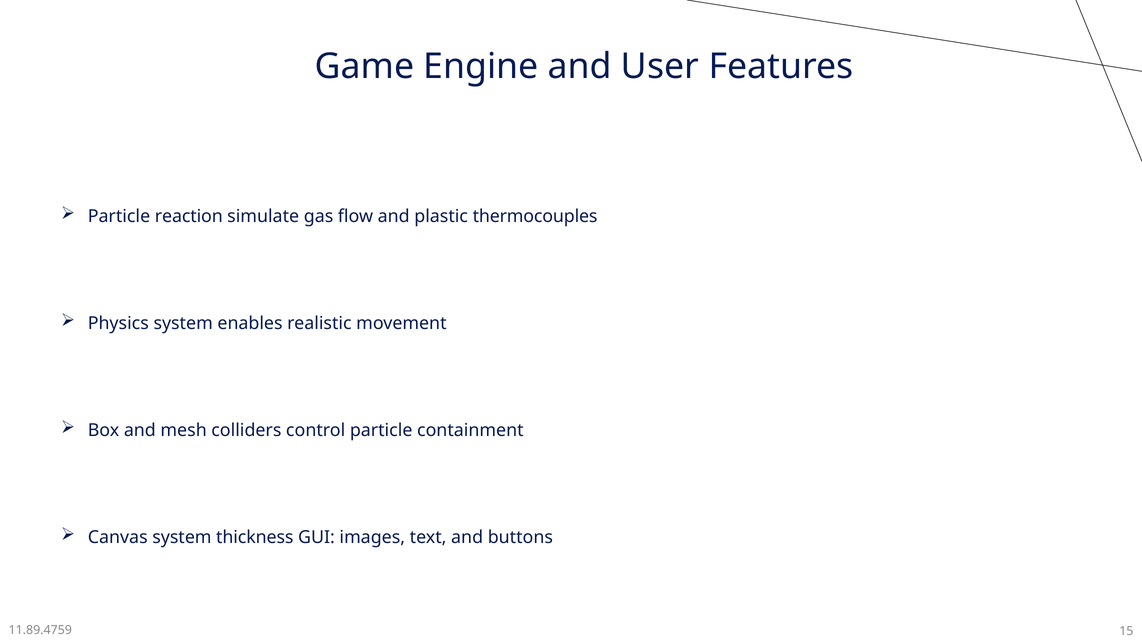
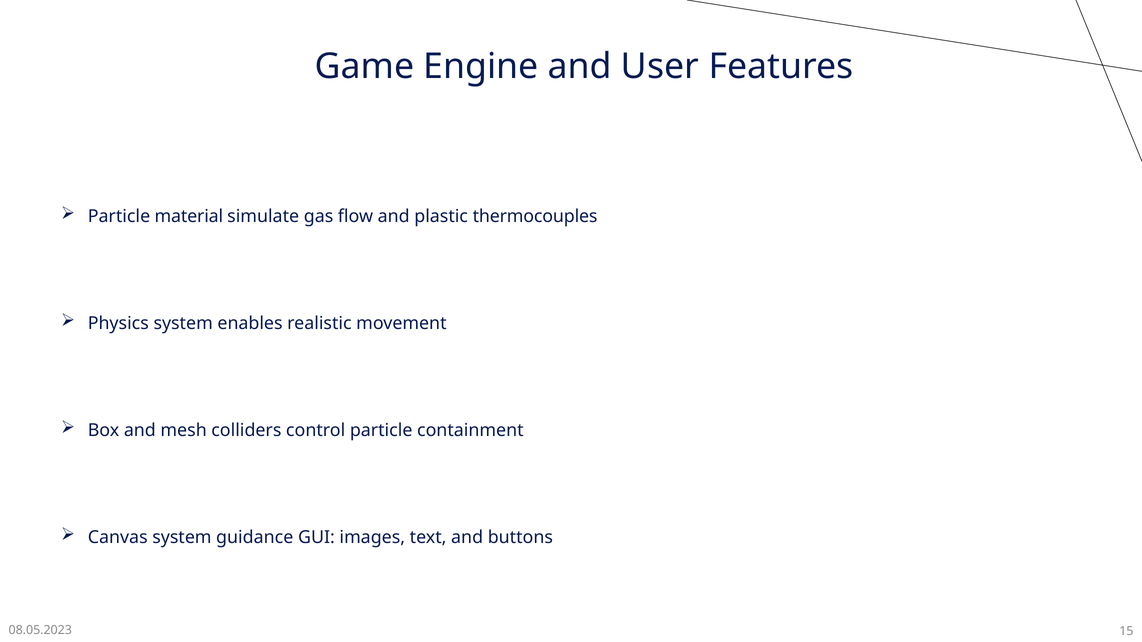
reaction: reaction -> material
thickness: thickness -> guidance
11.89.4759: 11.89.4759 -> 08.05.2023
